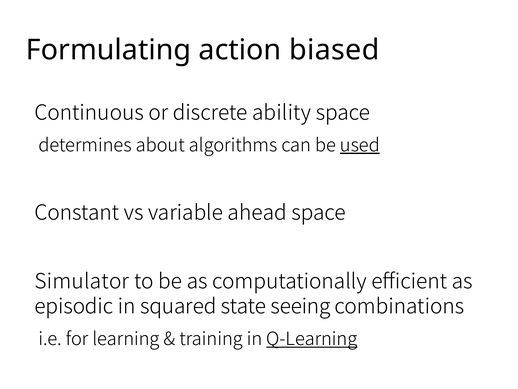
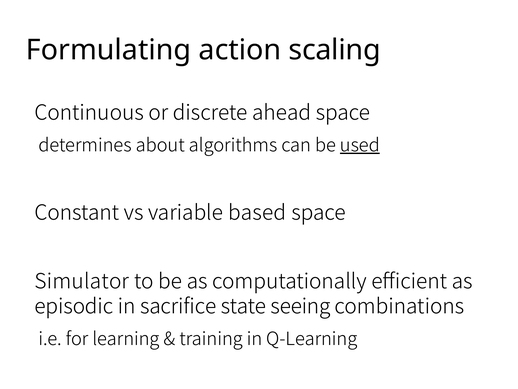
biased: biased -> scaling
ability: ability -> ahead
ahead: ahead -> based
squared: squared -> sacrifice
Q-Learning underline: present -> none
